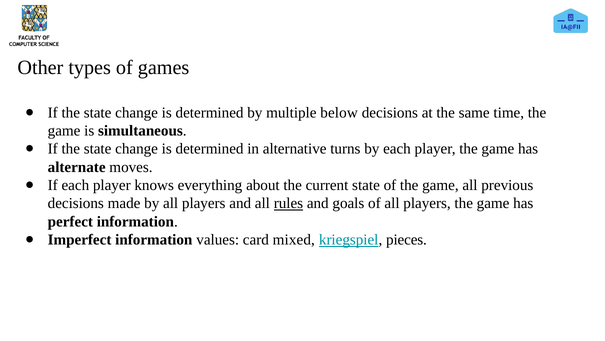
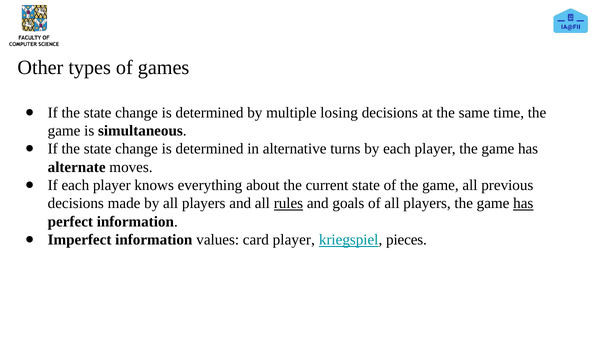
below: below -> losing
has at (523, 203) underline: none -> present
card mixed: mixed -> player
